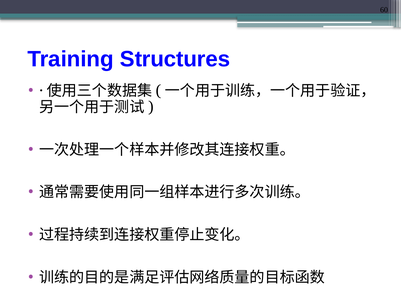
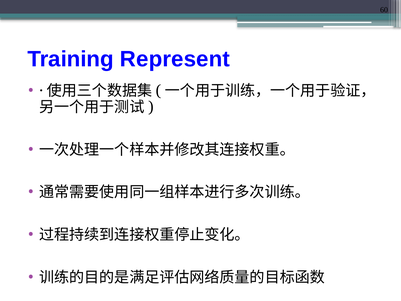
Structures: Structures -> Represent
